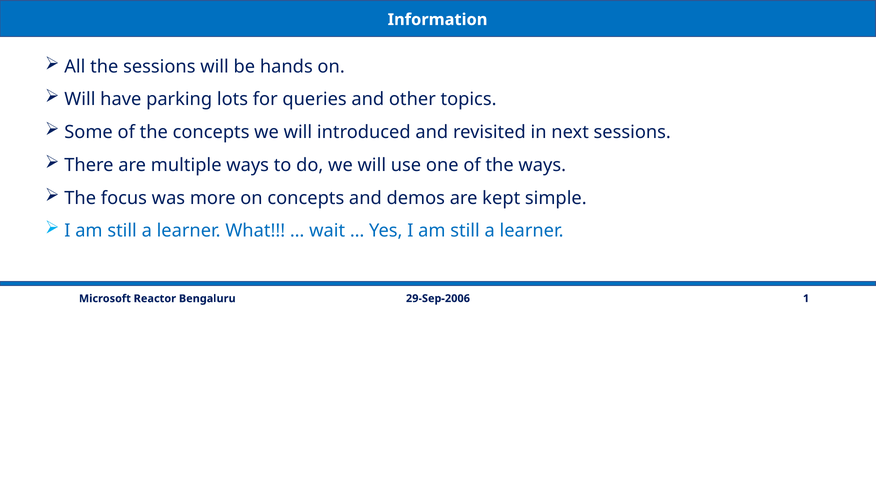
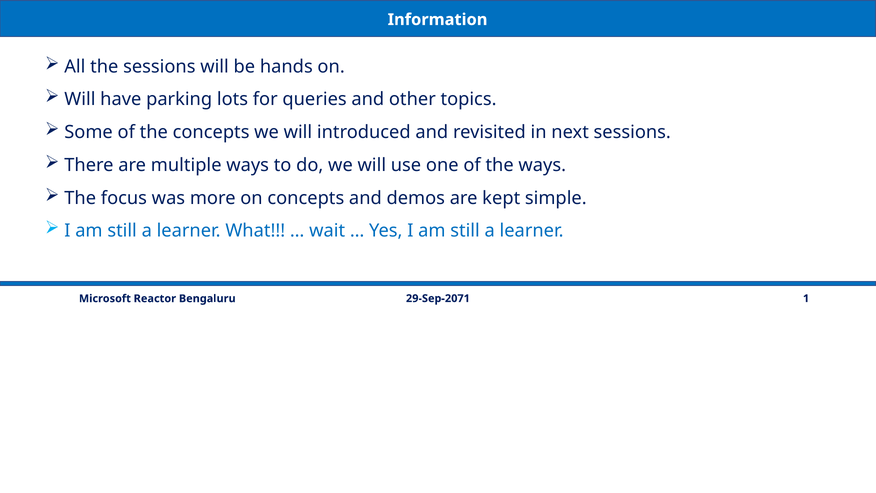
29-Sep-2006: 29-Sep-2006 -> 29-Sep-2071
